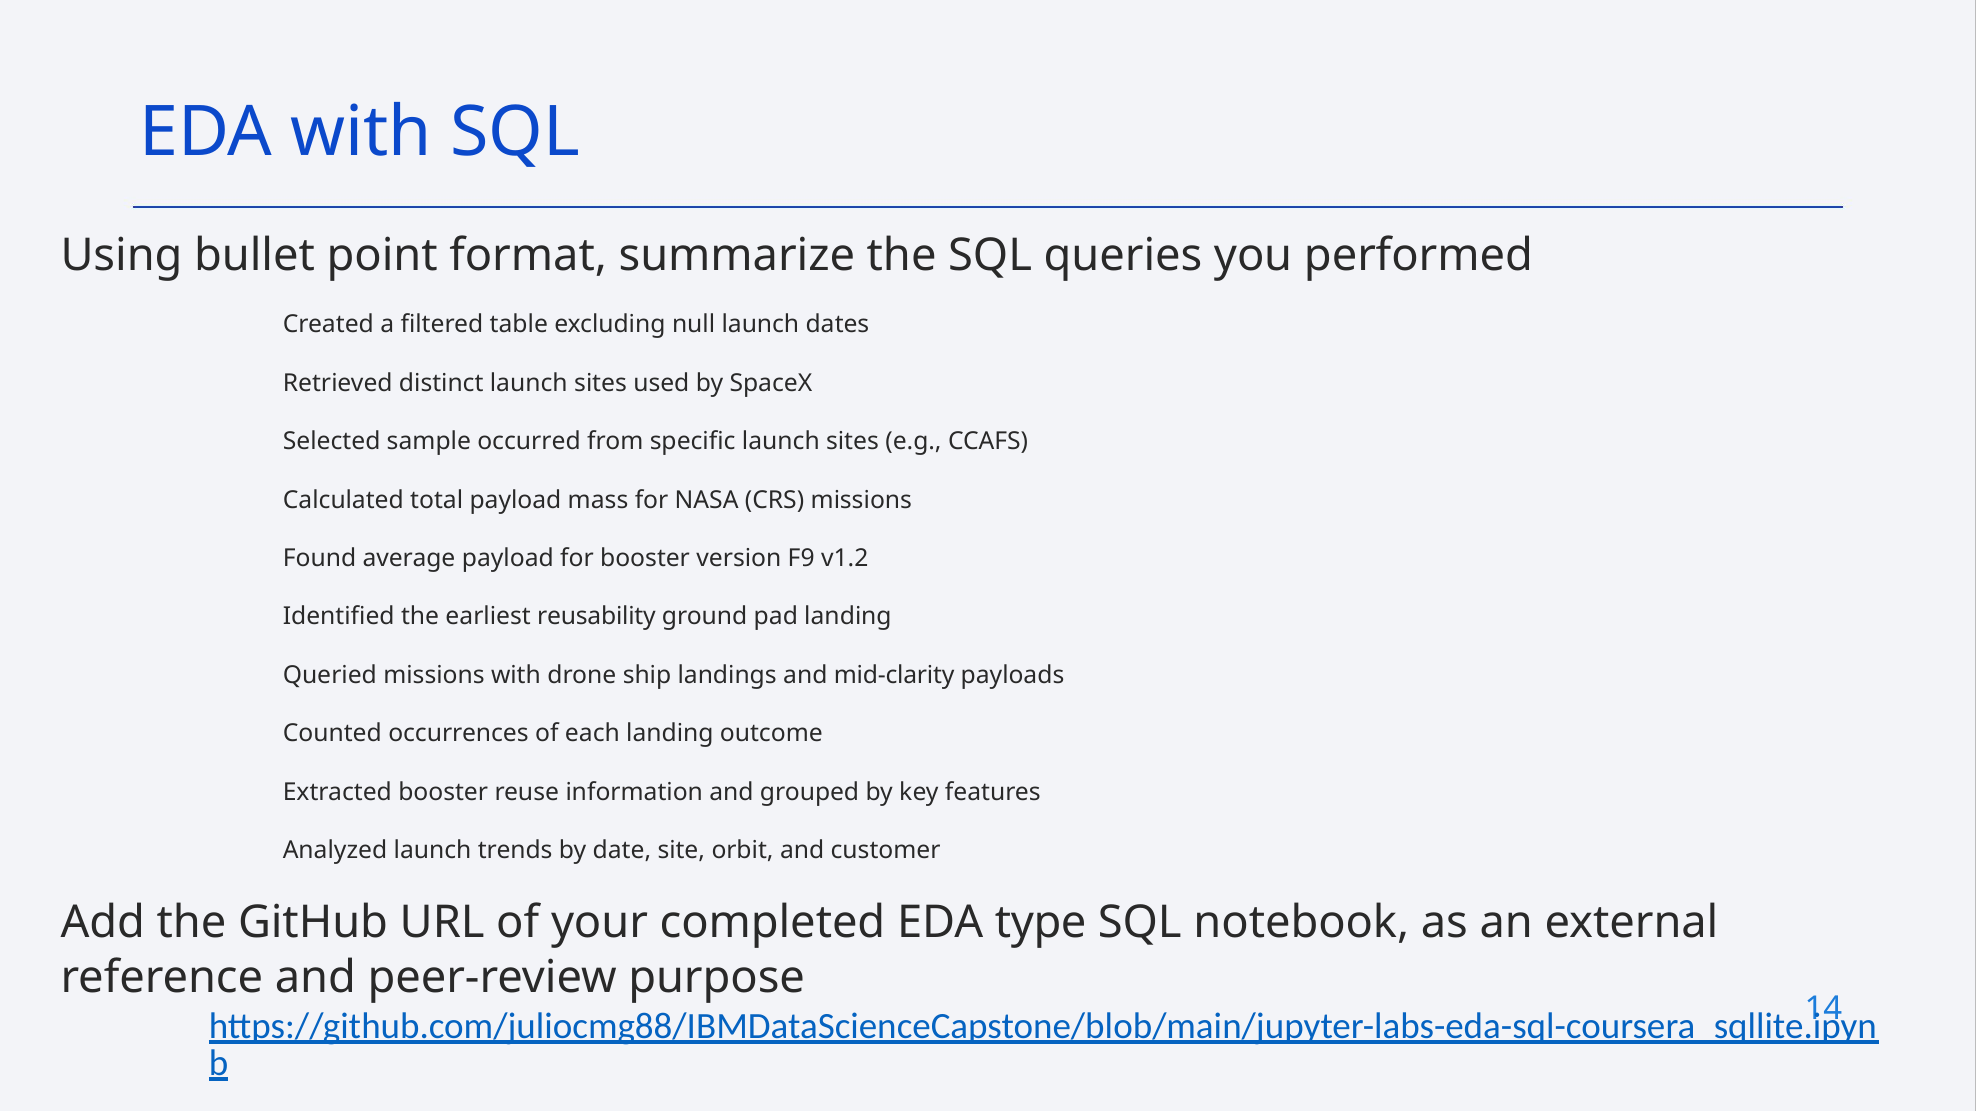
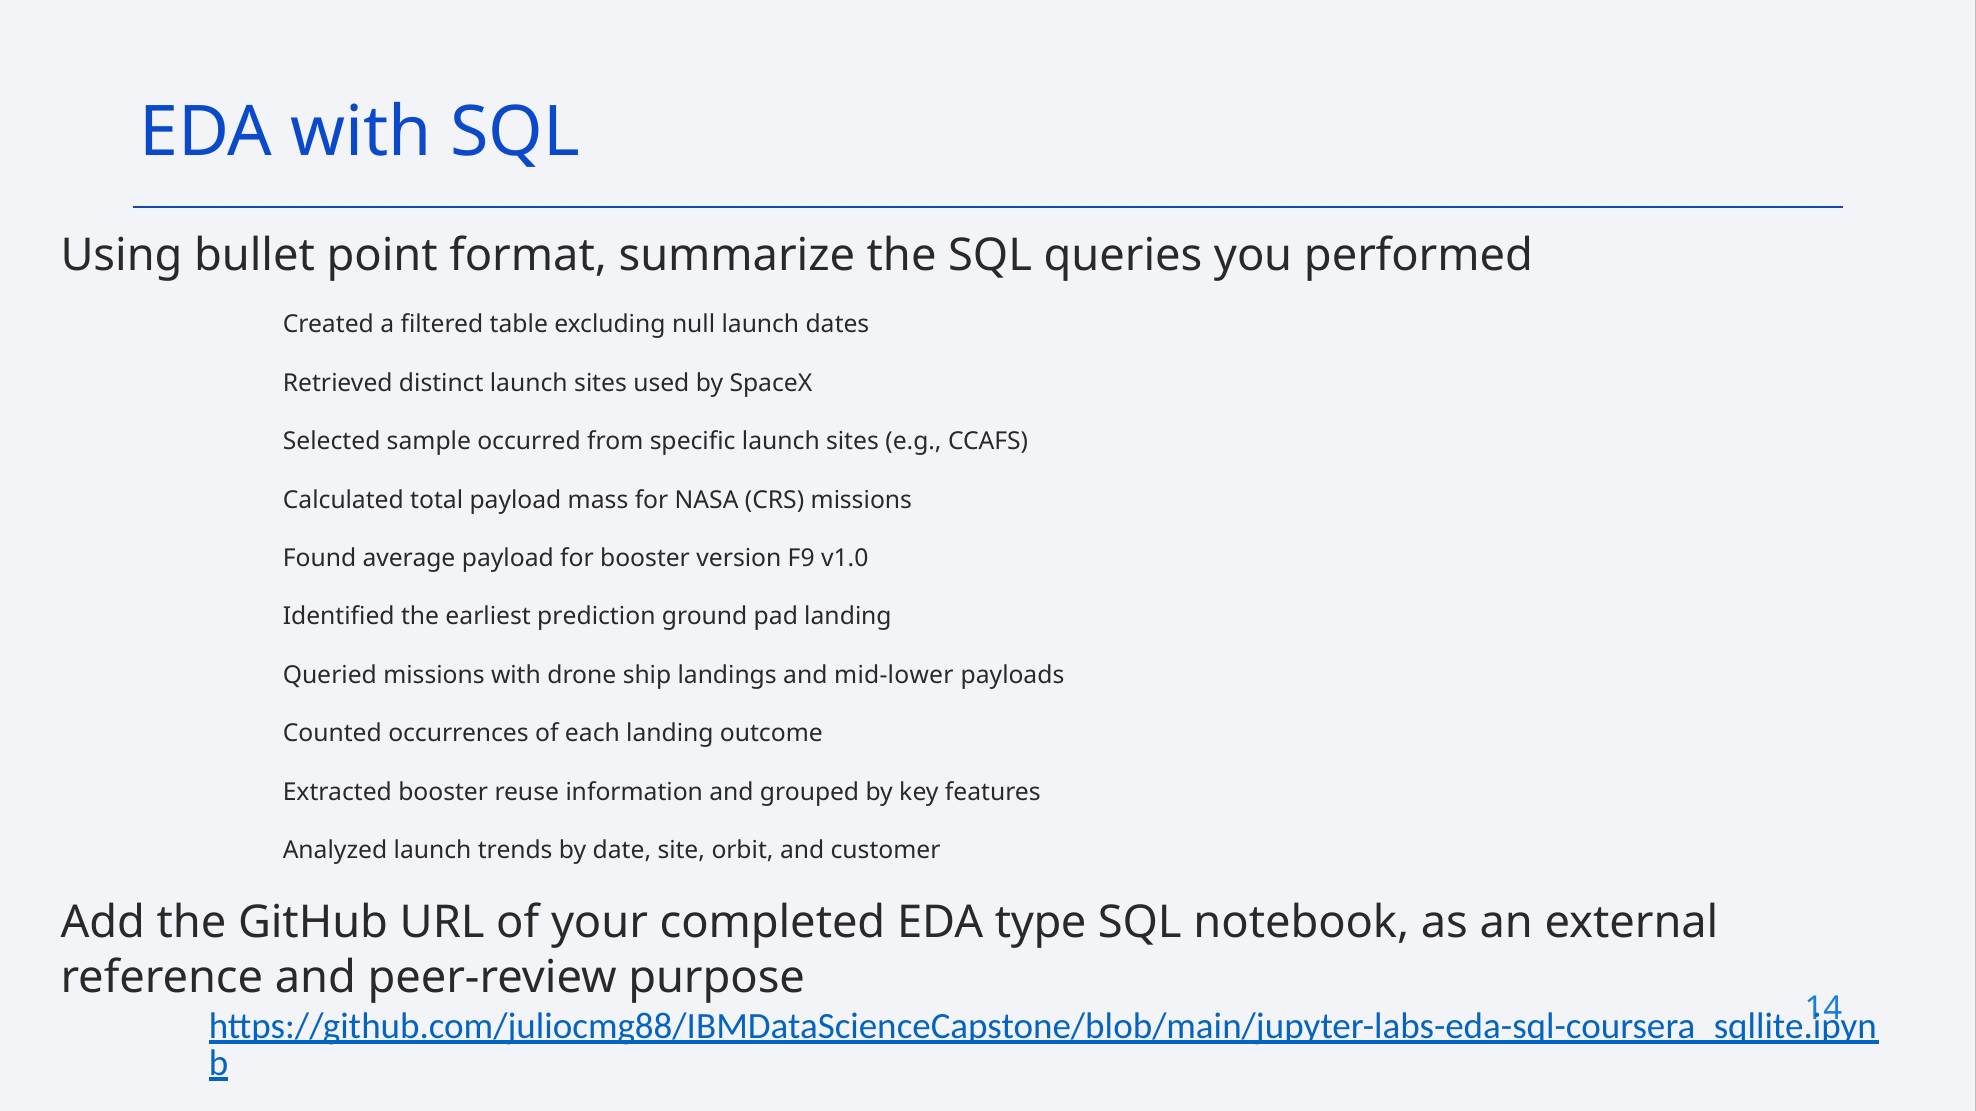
v1.2: v1.2 -> v1.0
reusability: reusability -> prediction
mid-clarity: mid-clarity -> mid-lower
